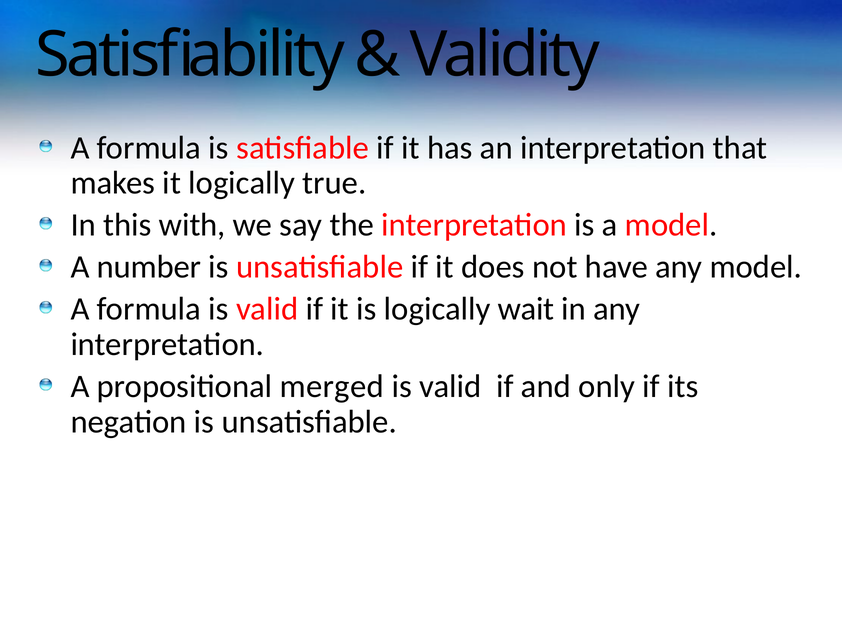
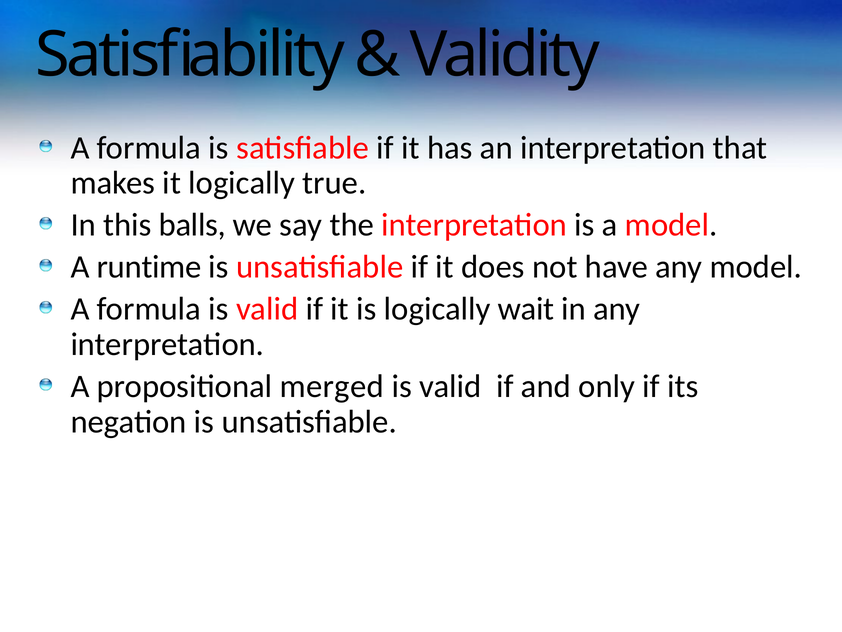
with: with -> balls
number: number -> runtime
